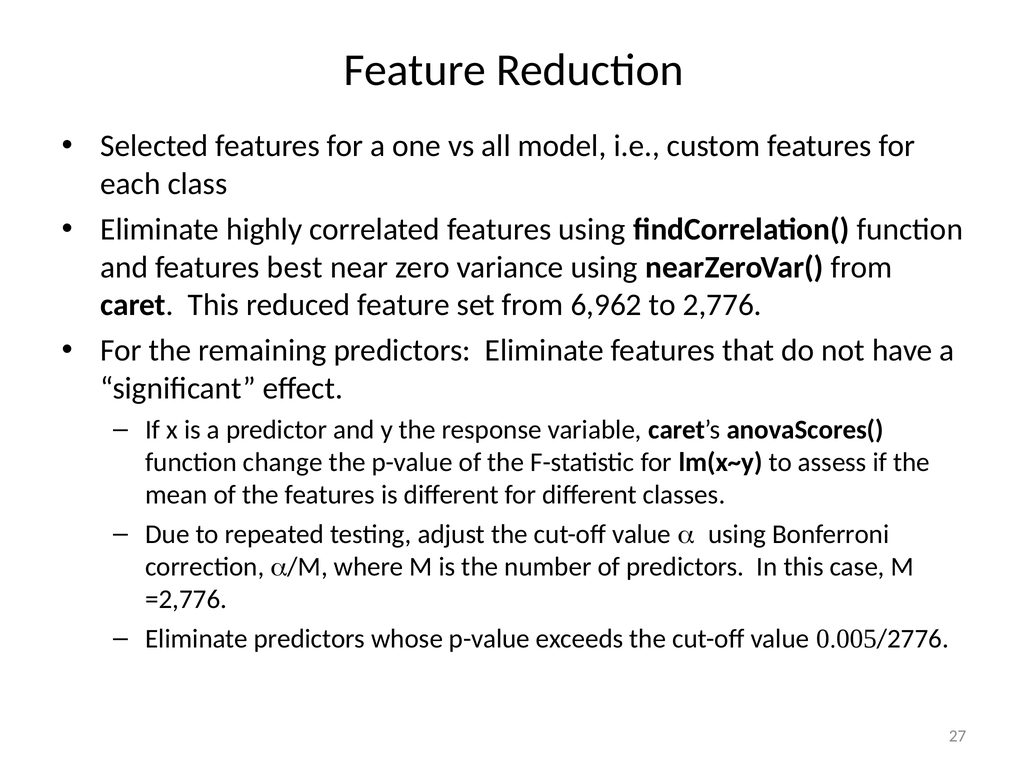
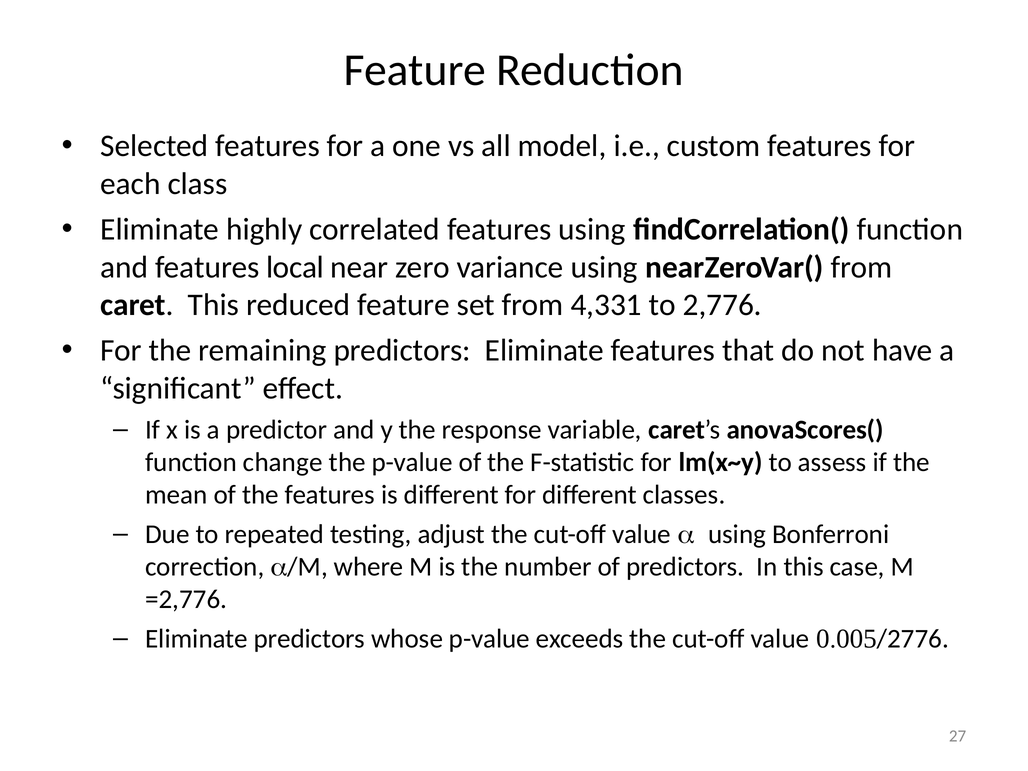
best: best -> local
6,962: 6,962 -> 4,331
